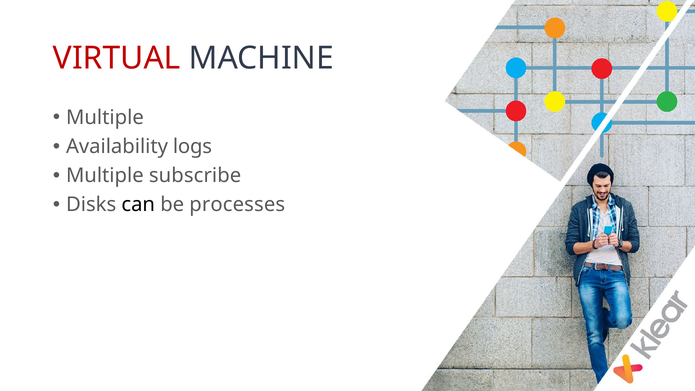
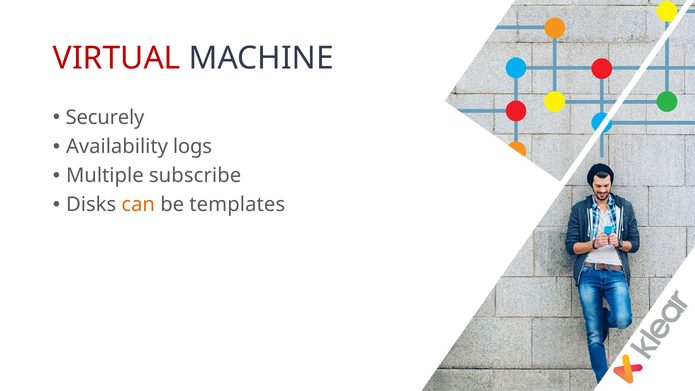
Multiple at (105, 117): Multiple -> Securely
can colour: black -> orange
processes: processes -> templates
